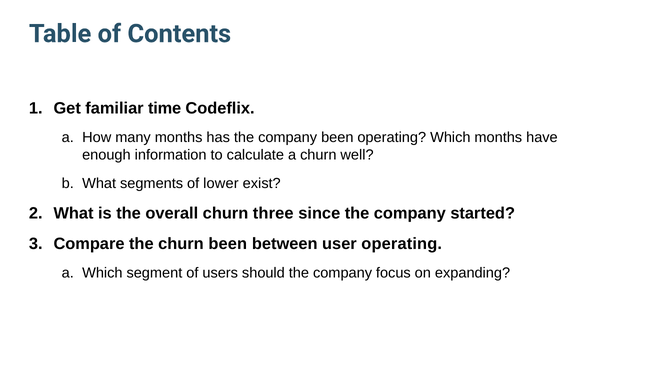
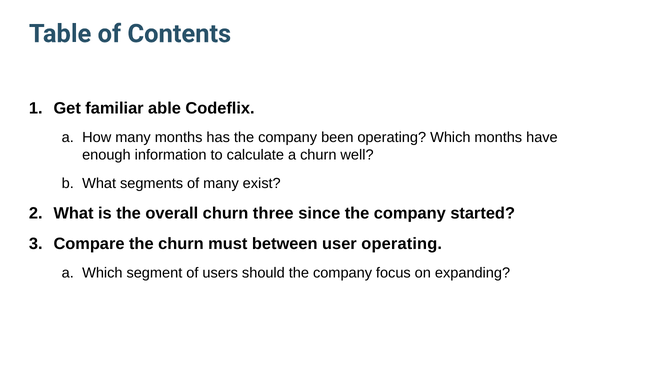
time: time -> able
of lower: lower -> many
churn been: been -> must
